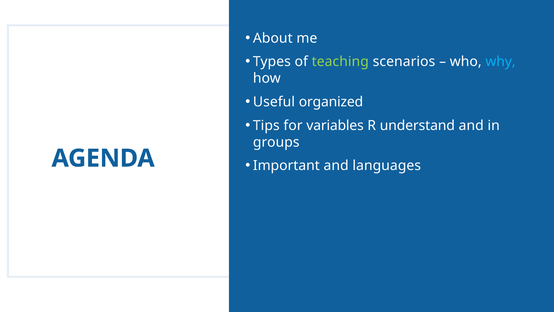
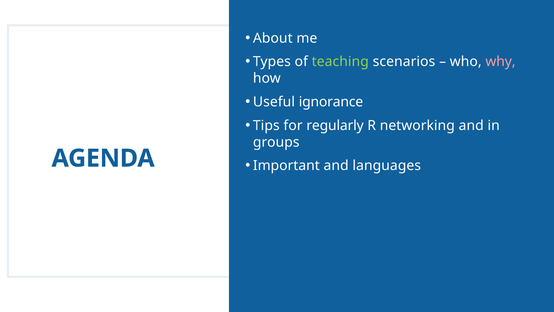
why colour: light blue -> pink
organized: organized -> ignorance
variables: variables -> regularly
understand: understand -> networking
